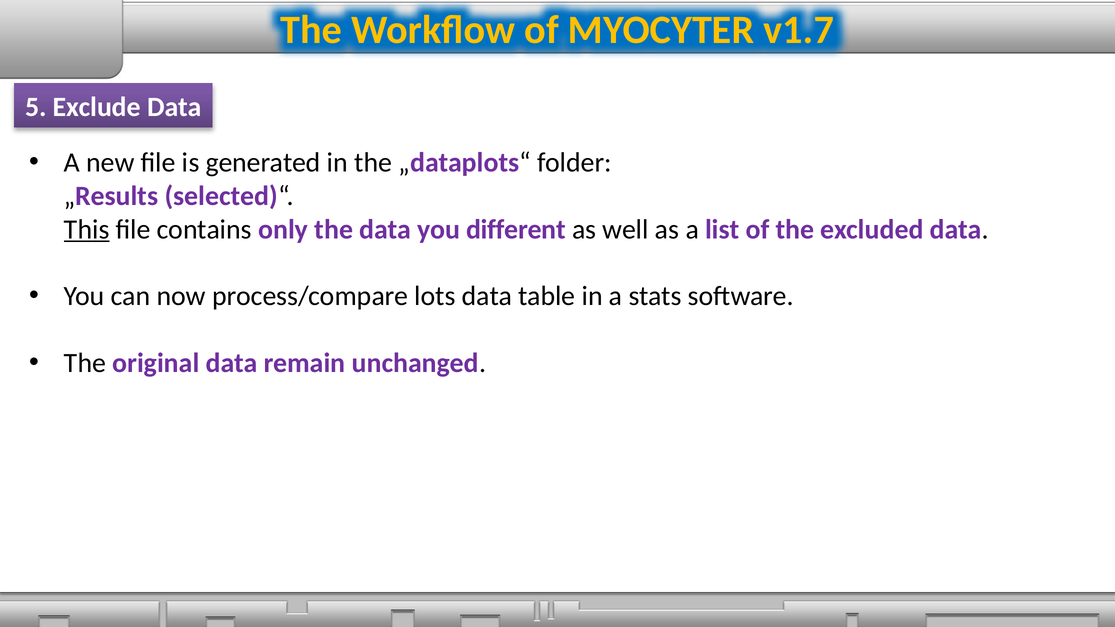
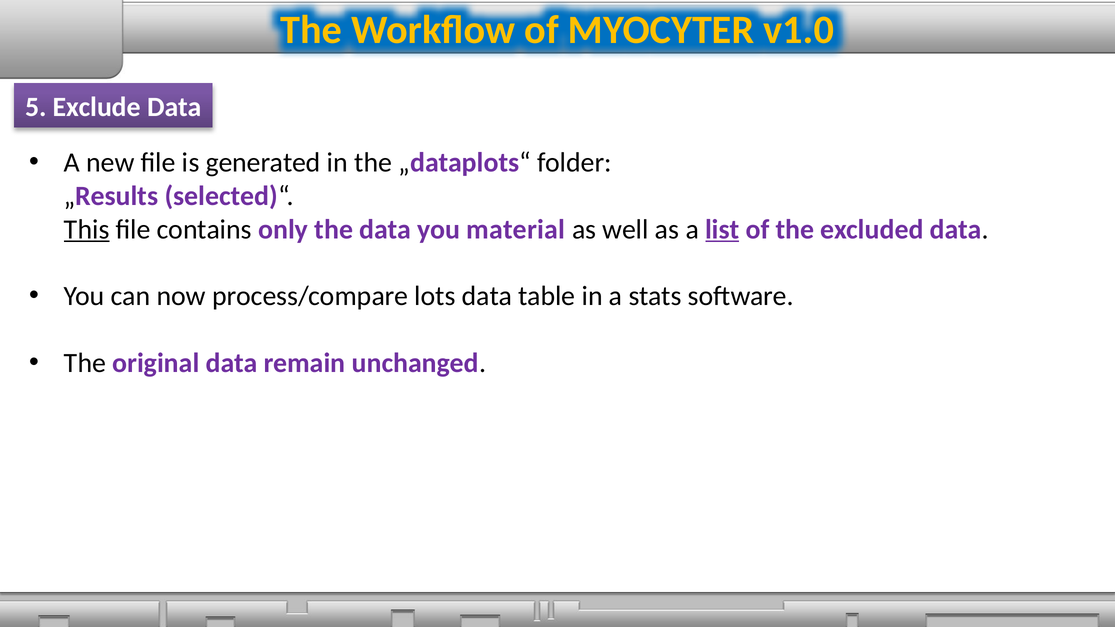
v1.7: v1.7 -> v1.0
different: different -> material
list underline: none -> present
